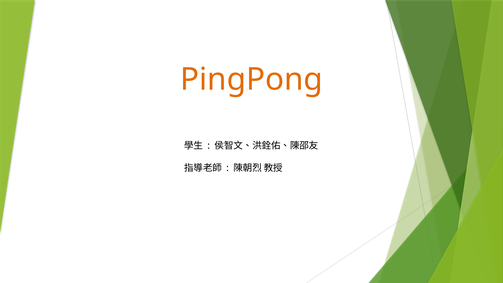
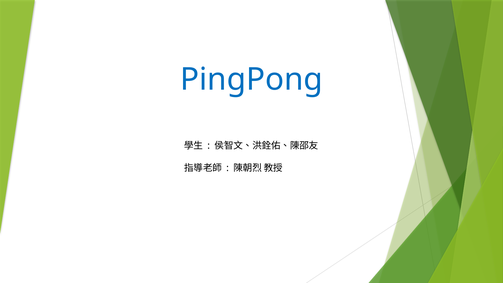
PingPong colour: orange -> blue
